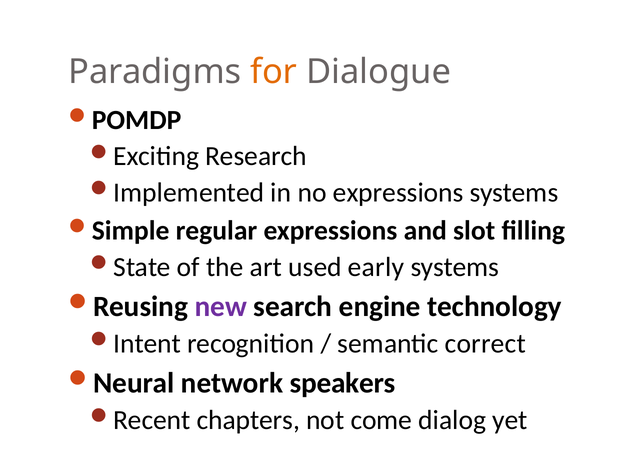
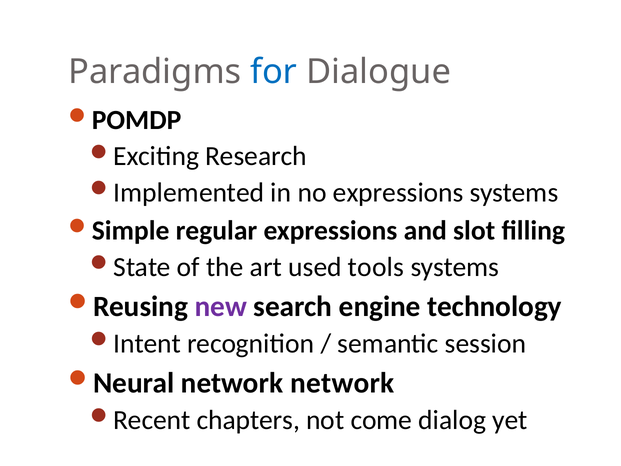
for colour: orange -> blue
early: early -> tools
correct: correct -> session
network speakers: speakers -> network
